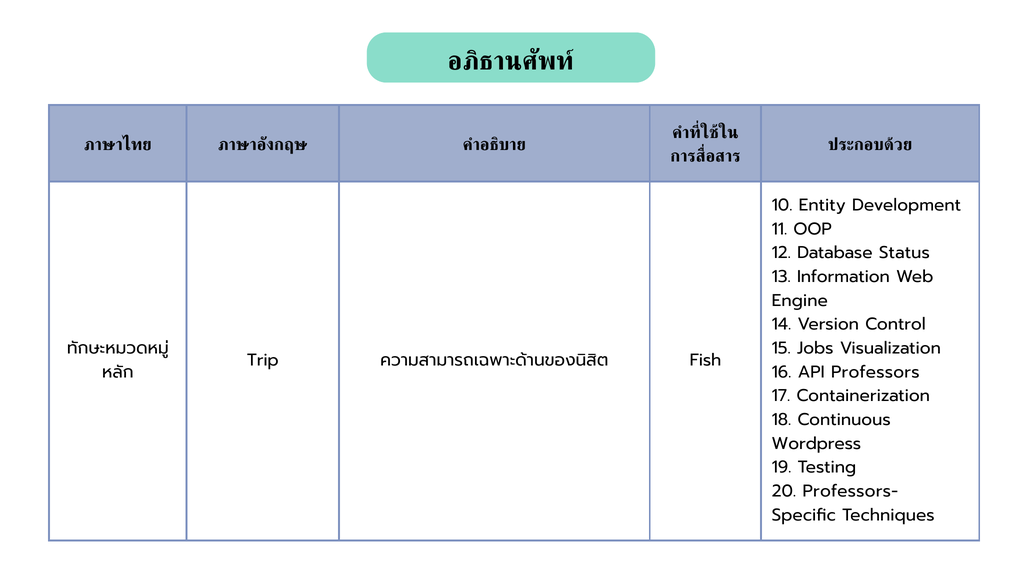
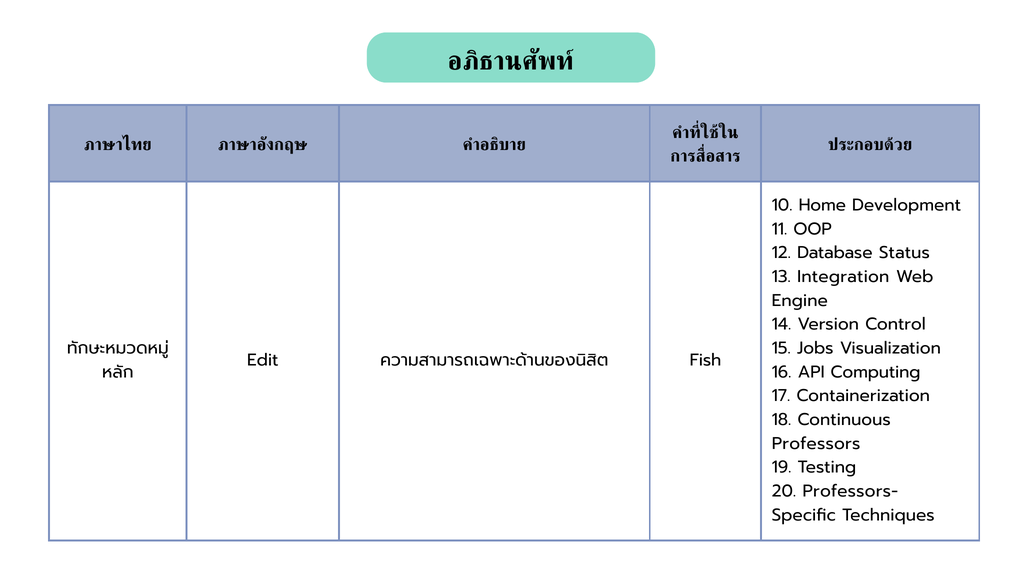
Entity: Entity -> Home
Information: Information -> Integration
Trip: Trip -> Edit
Professors: Professors -> Computing
Wordpress: Wordpress -> Professors
